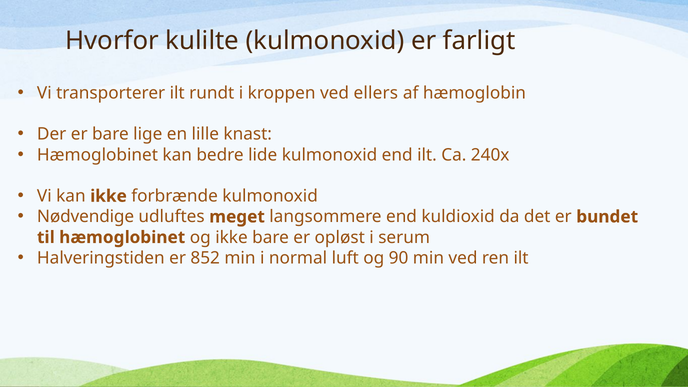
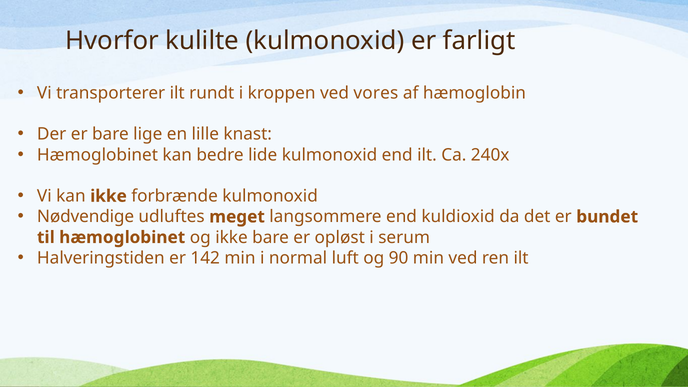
ellers: ellers -> vores
852: 852 -> 142
